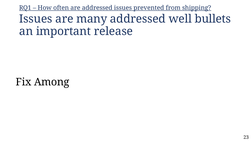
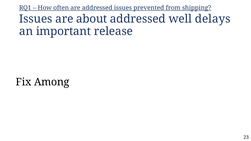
many: many -> about
bullets: bullets -> delays
